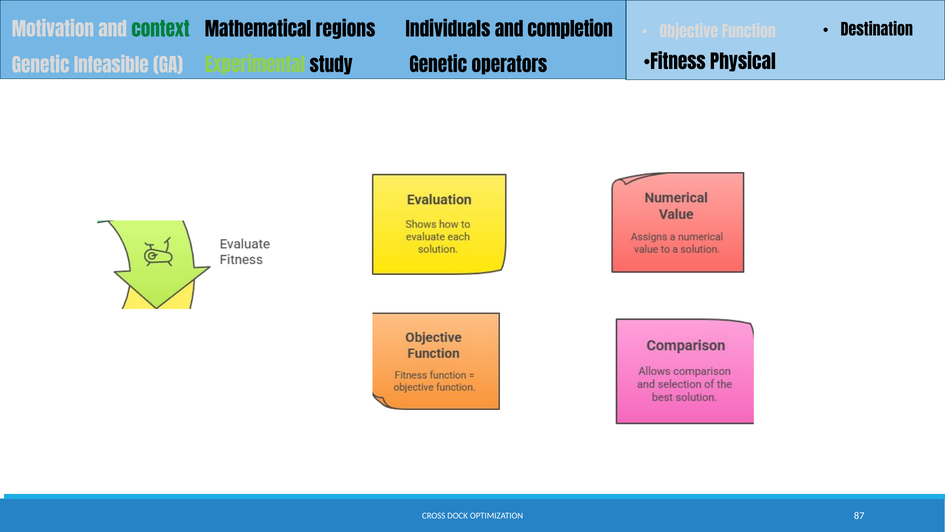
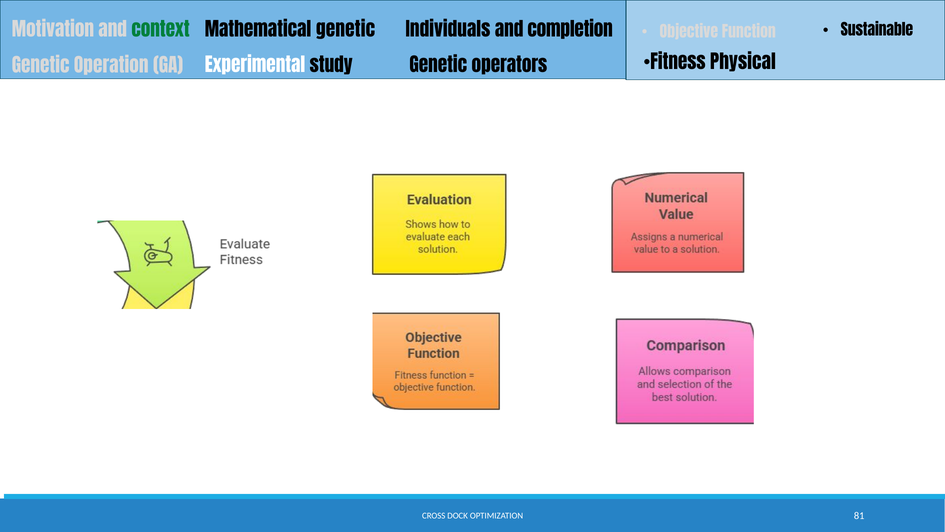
Mathematical regions: regions -> genetic
Destination: Destination -> Sustainable
Infeasible: Infeasible -> Operation
Experimental colour: light green -> white
87: 87 -> 81
